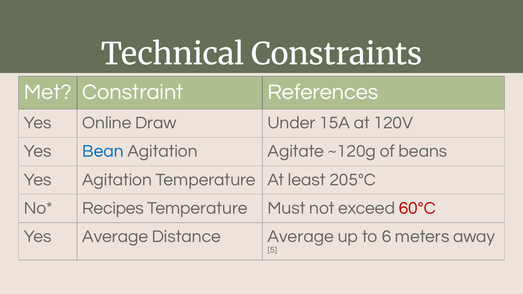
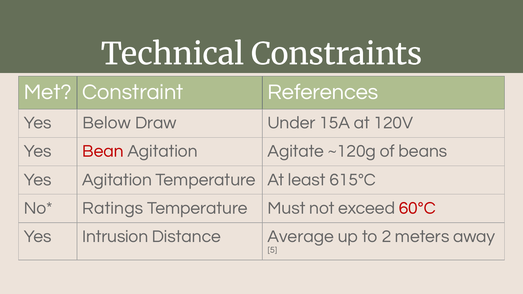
Online: Online -> Below
Bean colour: blue -> red
205°C: 205°C -> 615°C
Recipes: Recipes -> Ratings
Yes Average: Average -> Intrusion
6: 6 -> 2
